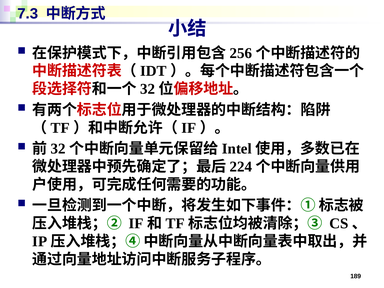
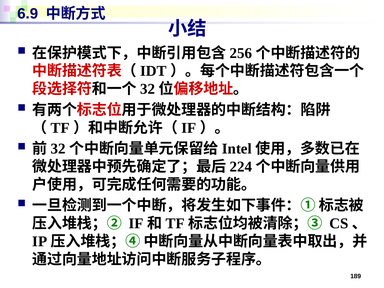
7.3: 7.3 -> 6.9
